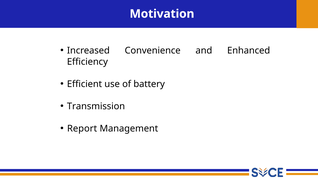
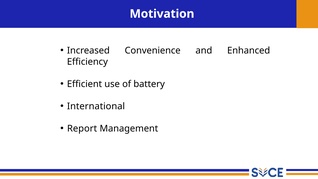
Transmission: Transmission -> International
